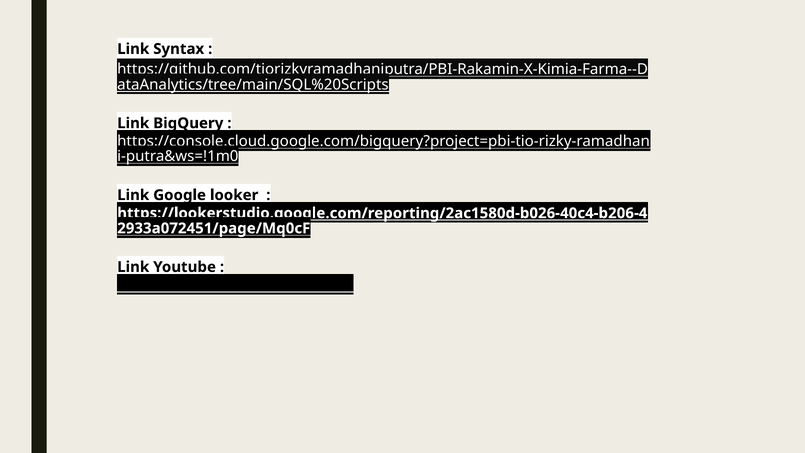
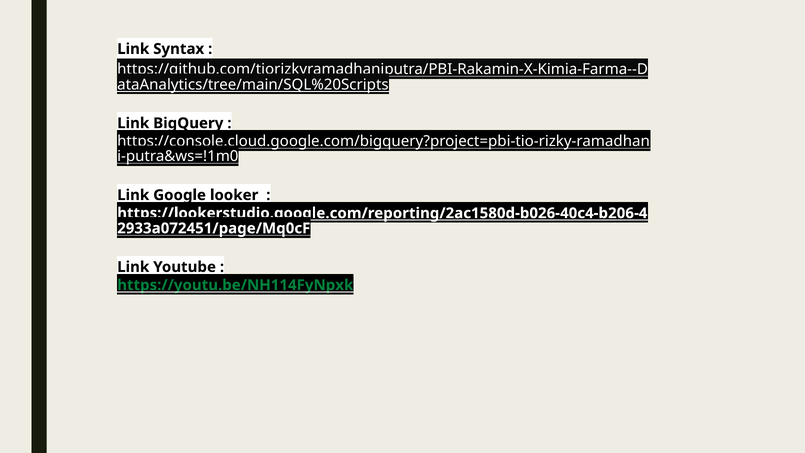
https://youtu.be/NH114FyNpxk colour: black -> green
